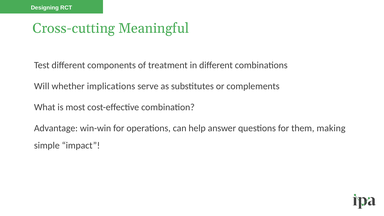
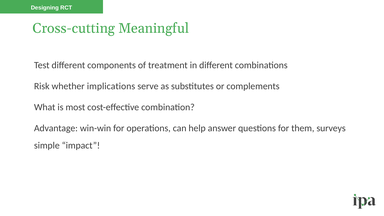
Will: Will -> Risk
making: making -> surveys
